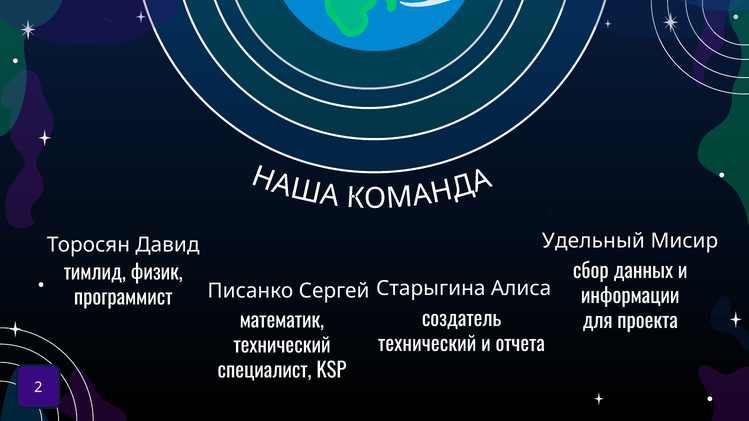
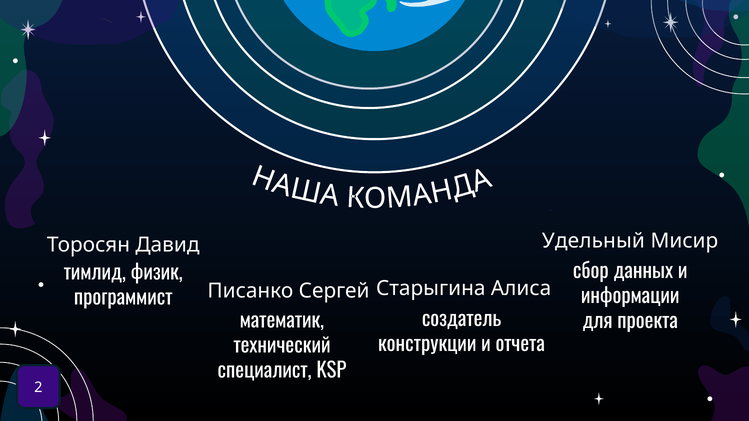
технический at (427, 345): технический -> конструкции
